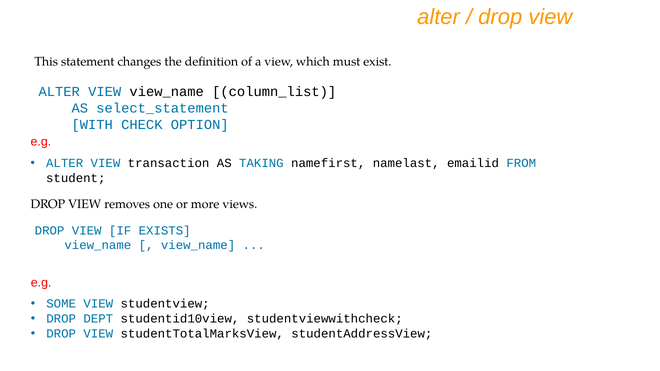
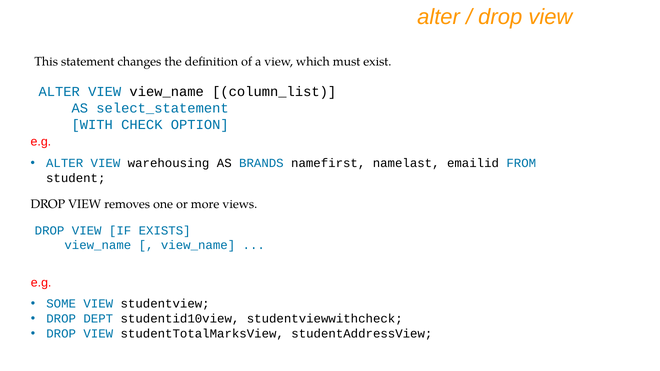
transaction: transaction -> warehousing
TAKING: TAKING -> BRANDS
